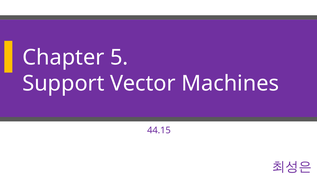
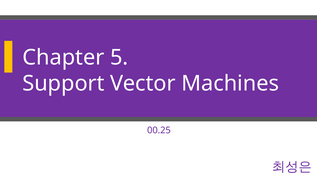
44.15: 44.15 -> 00.25
